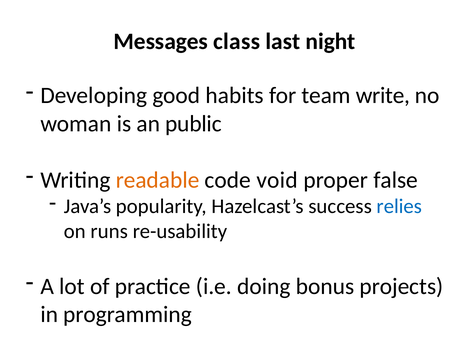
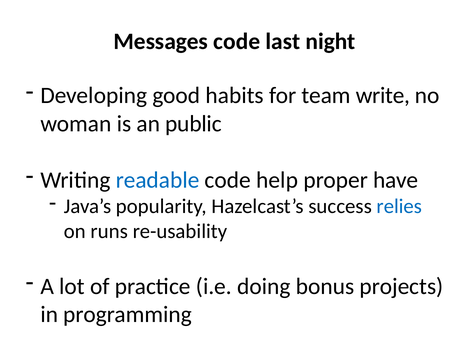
Messages class: class -> code
readable colour: orange -> blue
void: void -> help
false: false -> have
